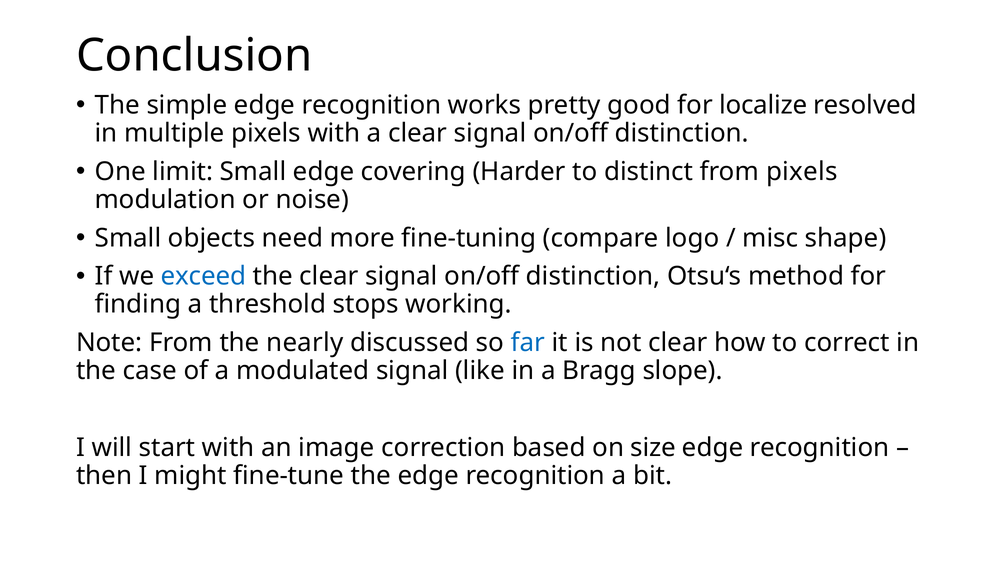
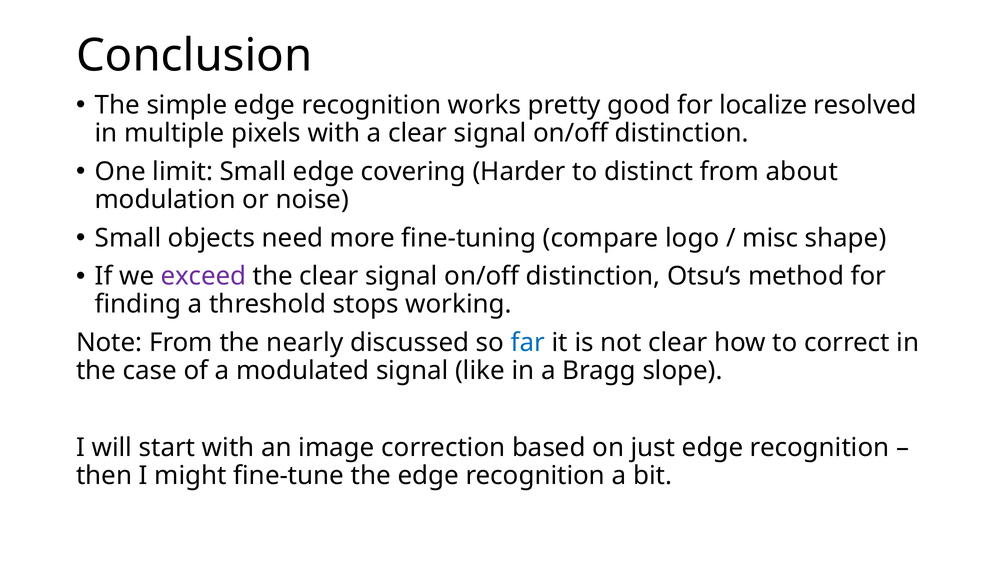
from pixels: pixels -> about
exceed colour: blue -> purple
size: size -> just
